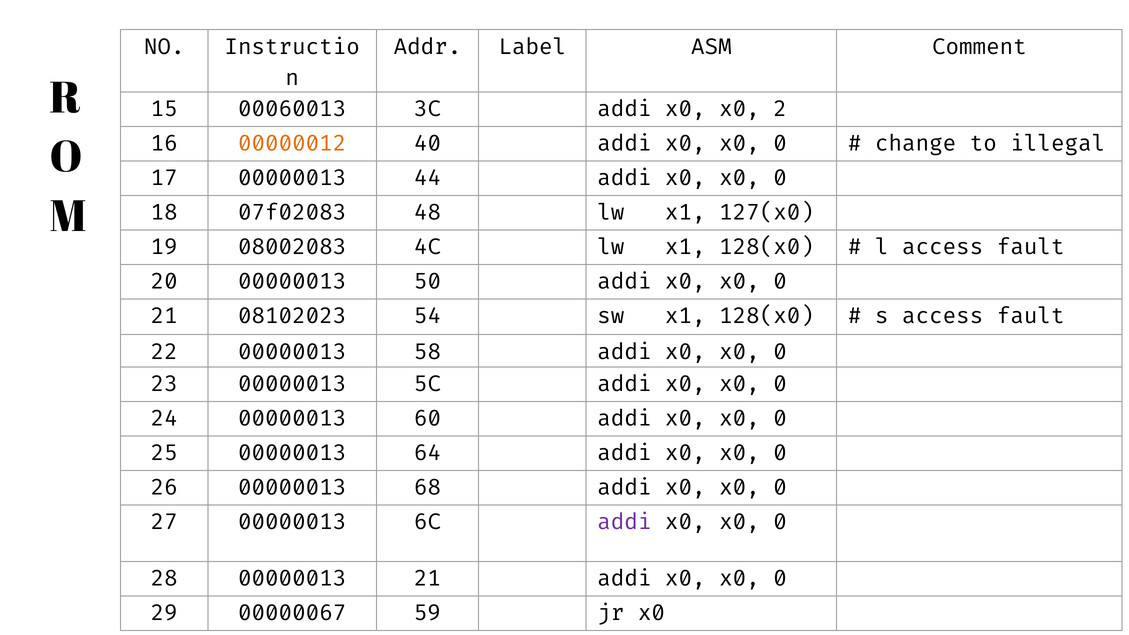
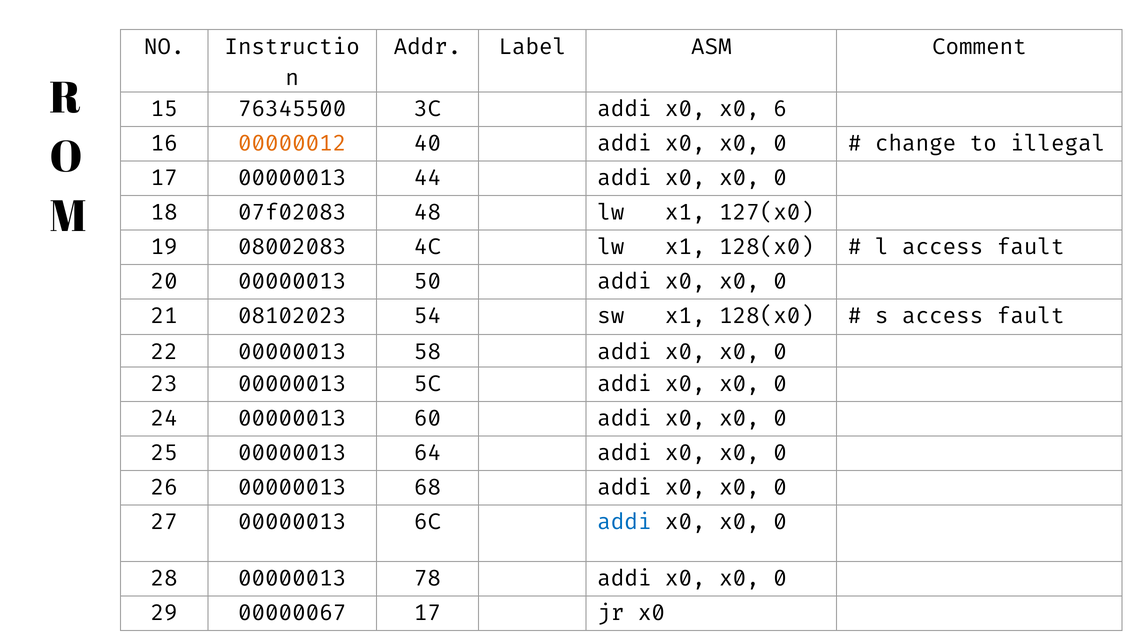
00060013: 00060013 -> 76345500
2: 2 -> 6
addi at (624, 522) colour: purple -> blue
00000013 21: 21 -> 78
00000067 59: 59 -> 17
